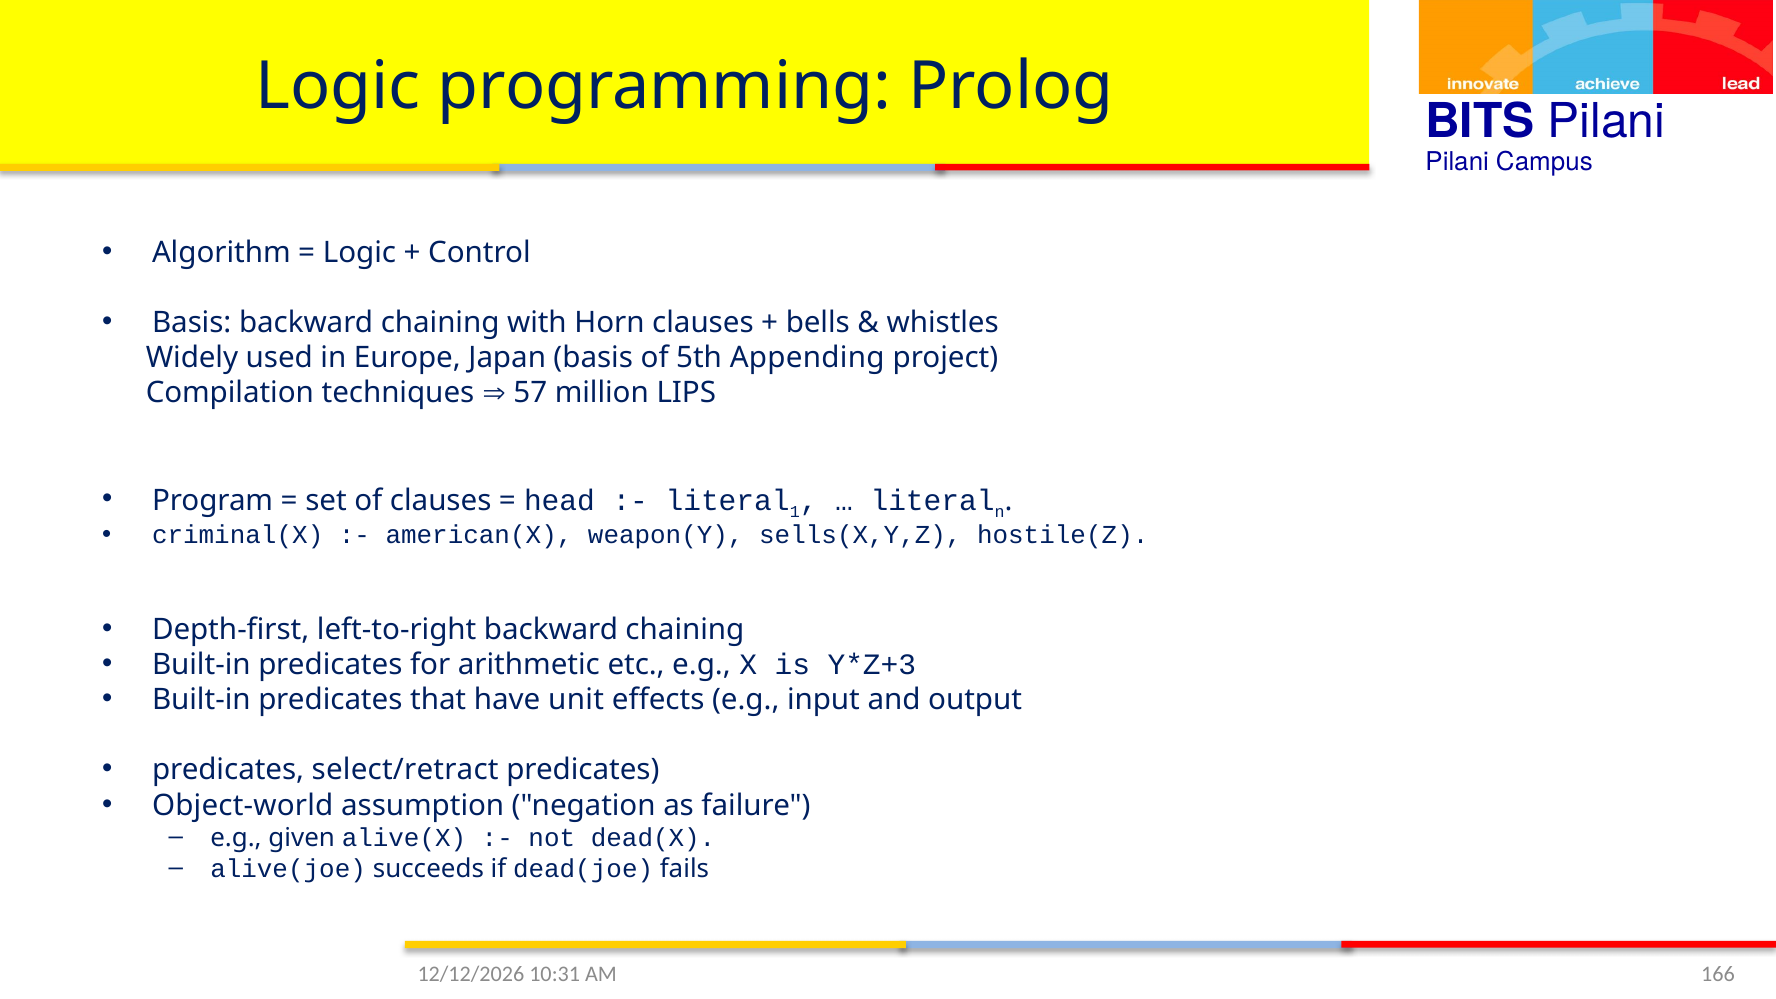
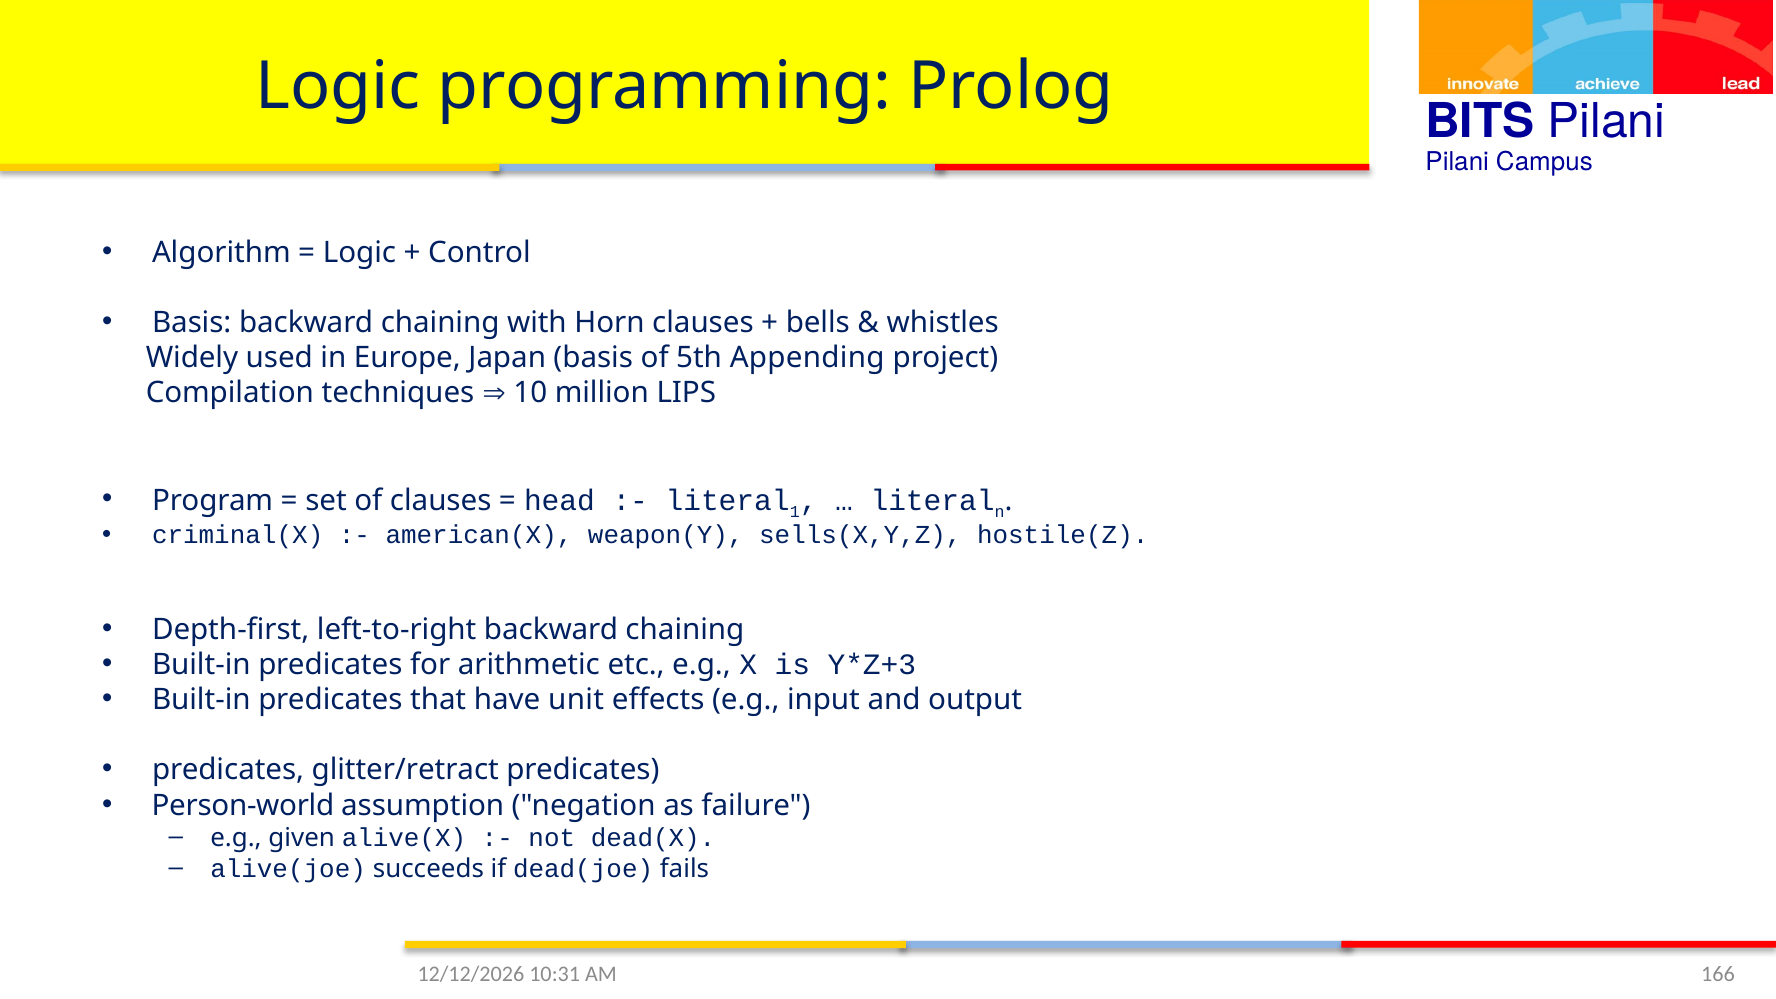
57: 57 -> 10
select/retract: select/retract -> glitter/retract
Object-world: Object-world -> Person-world
